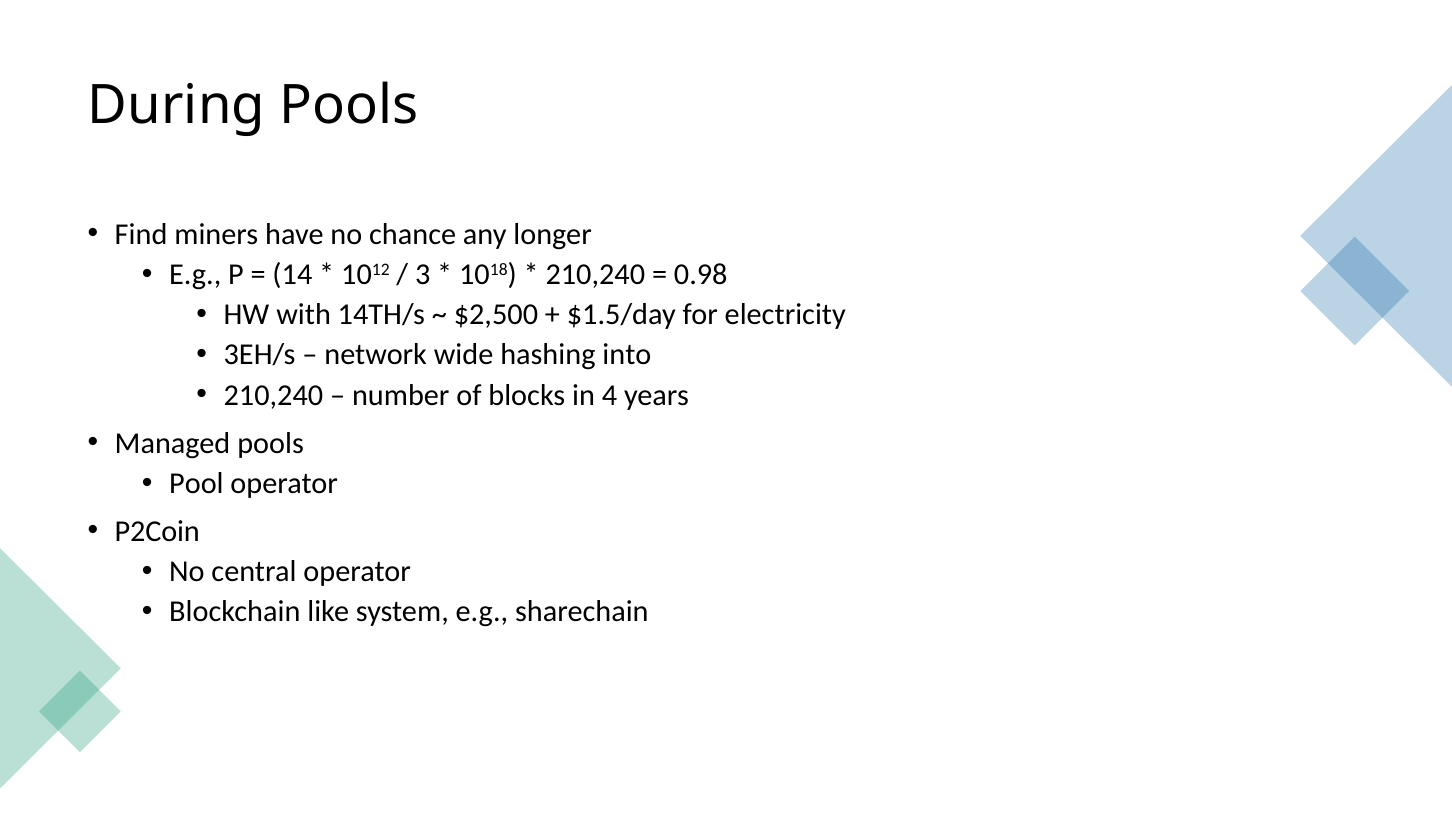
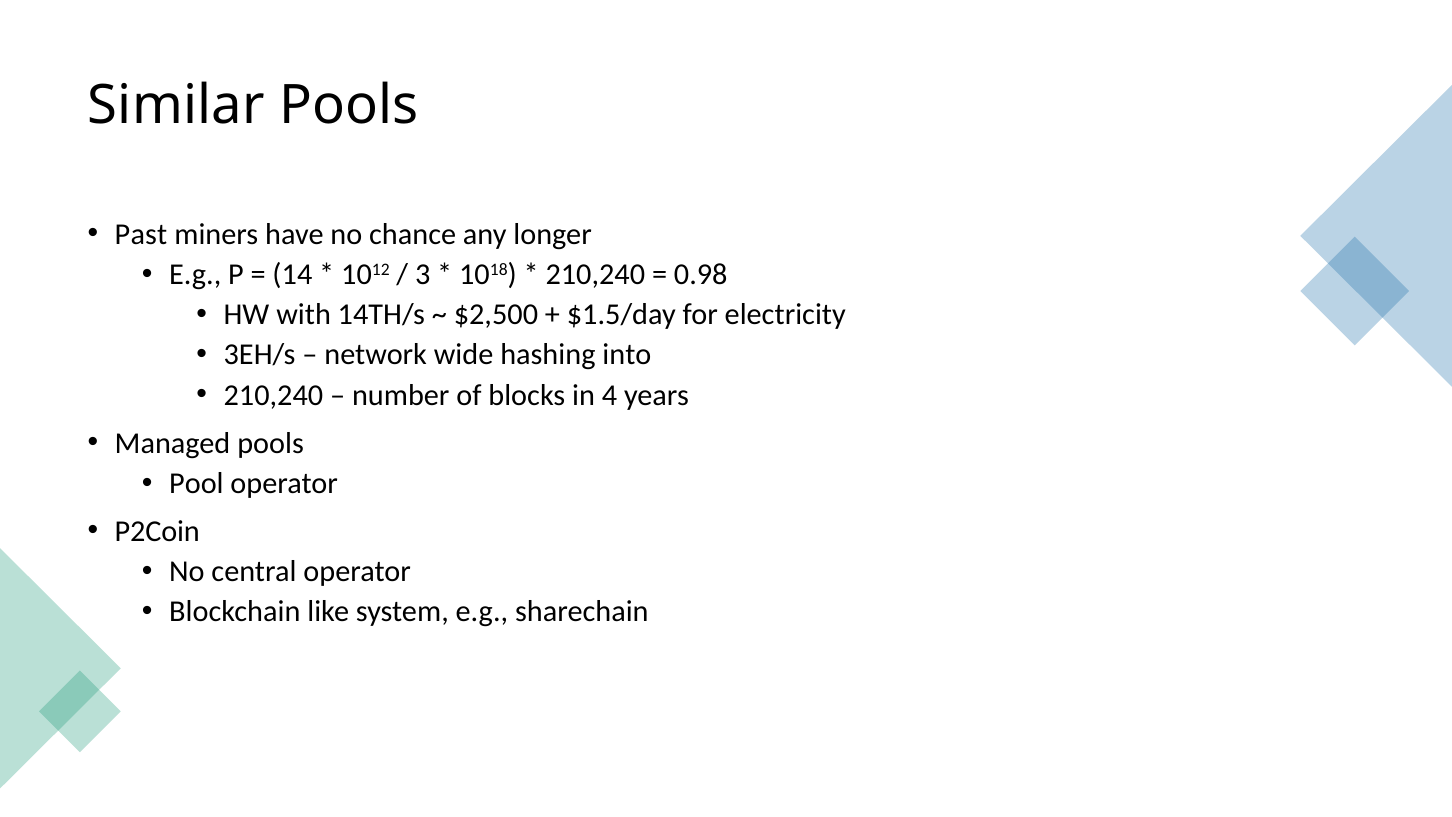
During: During -> Similar
Find: Find -> Past
